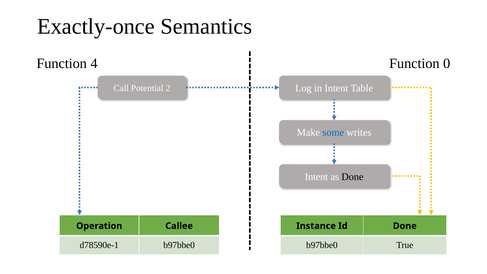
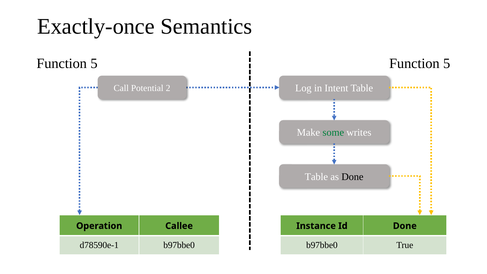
4 at (94, 64): 4 -> 5
0 at (447, 63): 0 -> 5
some colour: blue -> green
Intent at (316, 177): Intent -> Table
